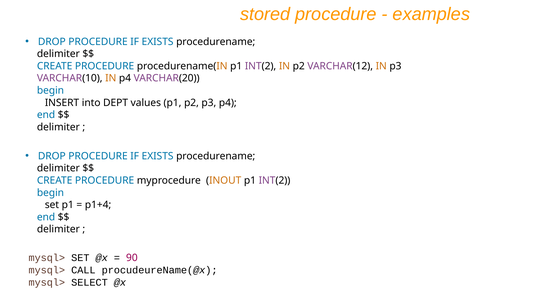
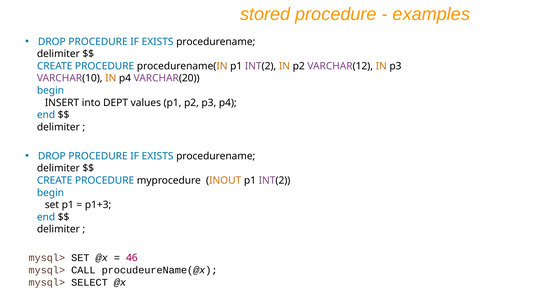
p1+4: p1+4 -> p1+3
90: 90 -> 46
